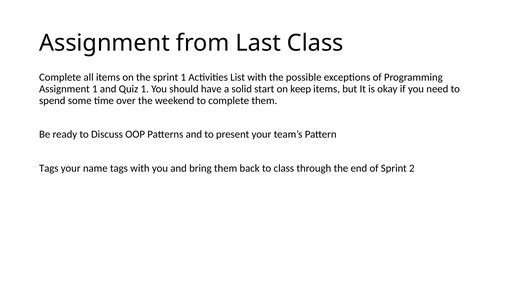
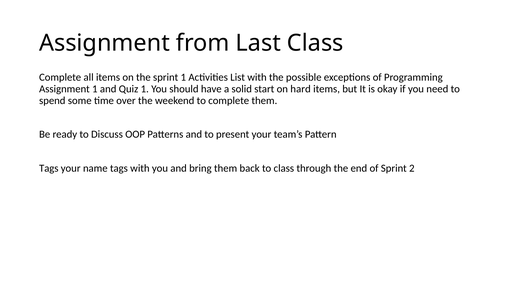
keep: keep -> hard
